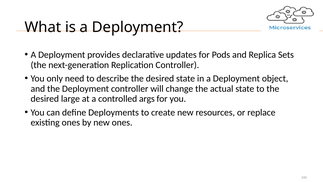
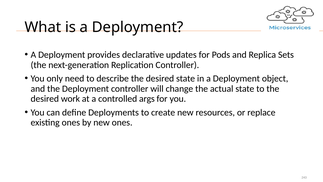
large: large -> work
